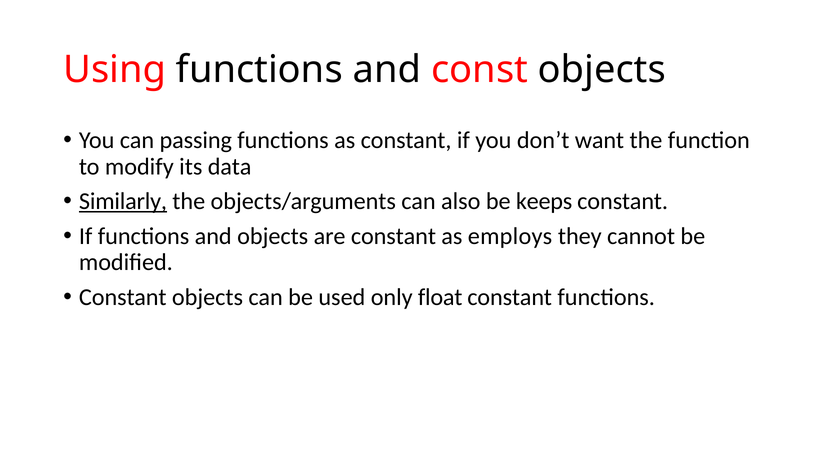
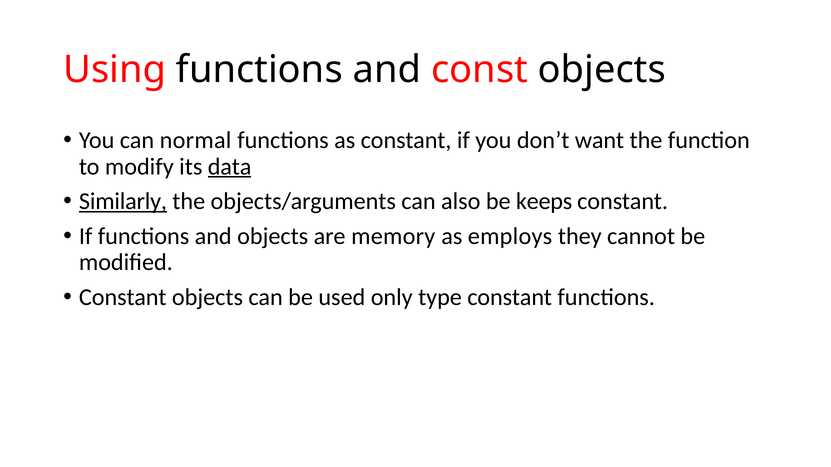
passing: passing -> normal
data underline: none -> present
are constant: constant -> memory
float: float -> type
